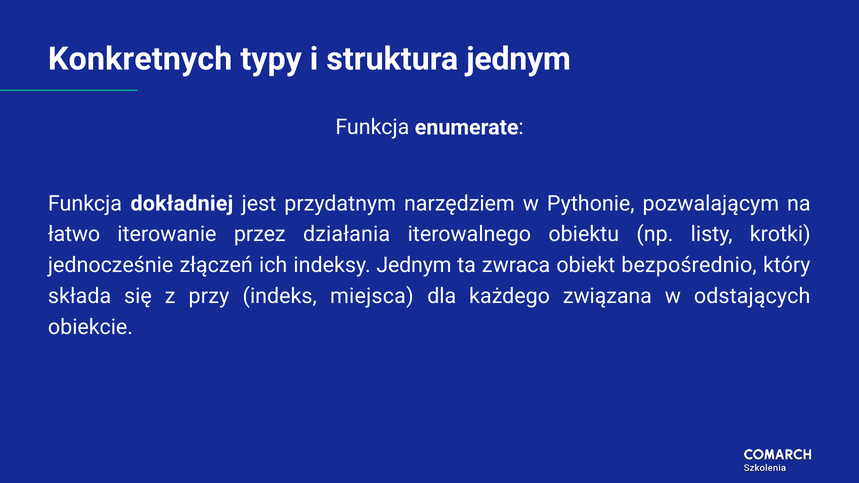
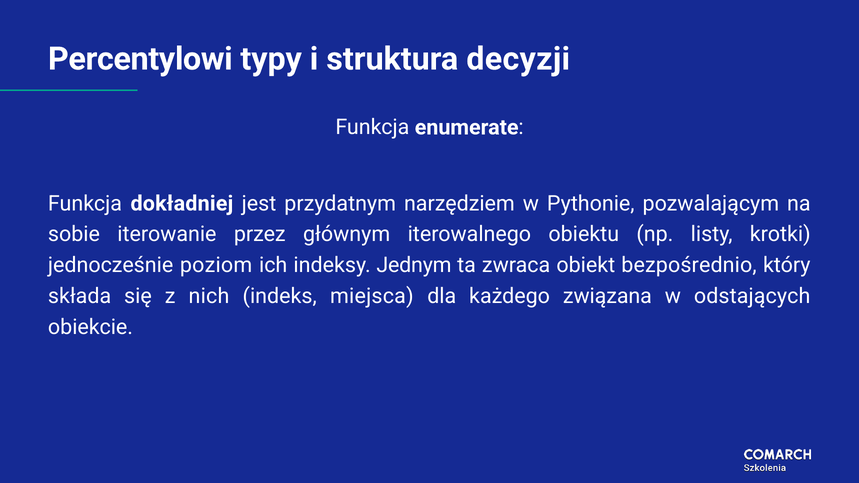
Konkretnych: Konkretnych -> Percentylowi
struktura jednym: jednym -> decyzji
łatwo: łatwo -> sobie
działania: działania -> głównym
złączeń: złączeń -> poziom
przy: przy -> nich
